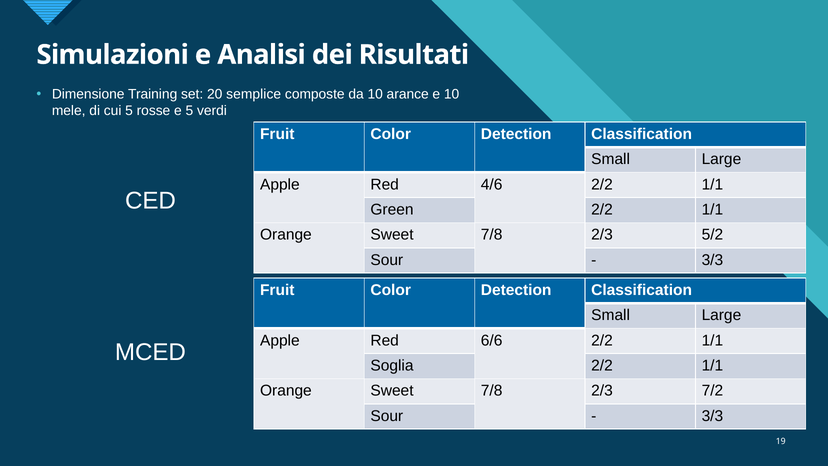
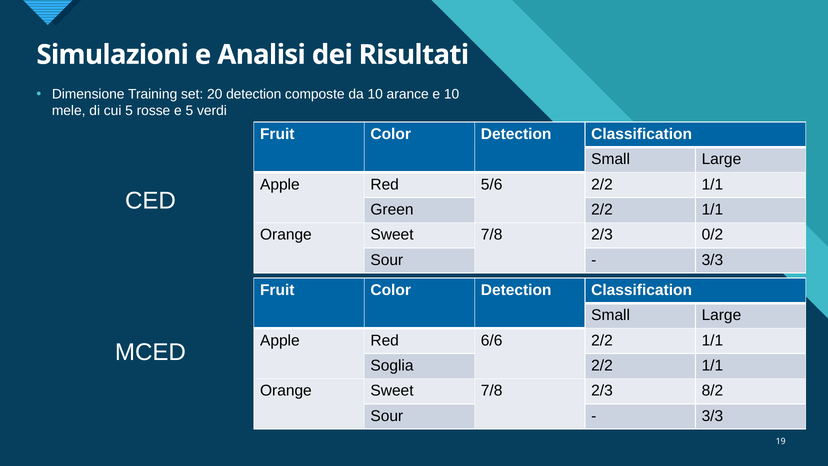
20 semplice: semplice -> detection
4/6: 4/6 -> 5/6
5/2: 5/2 -> 0/2
7/2: 7/2 -> 8/2
